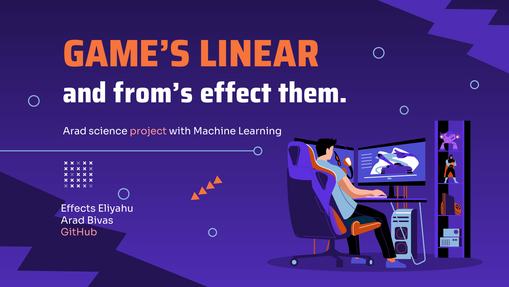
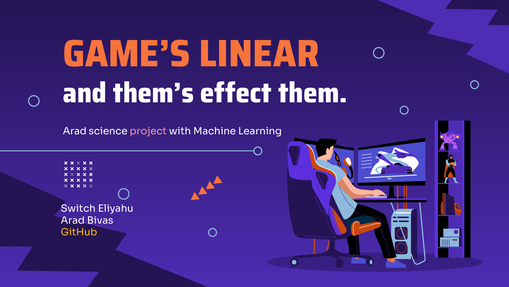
from’s: from’s -> them’s
Effects: Effects -> Switch
GitHub colour: pink -> yellow
